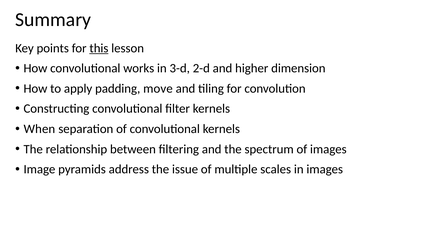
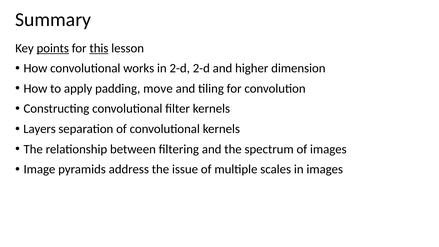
points underline: none -> present
in 3-d: 3-d -> 2-d
When: When -> Layers
